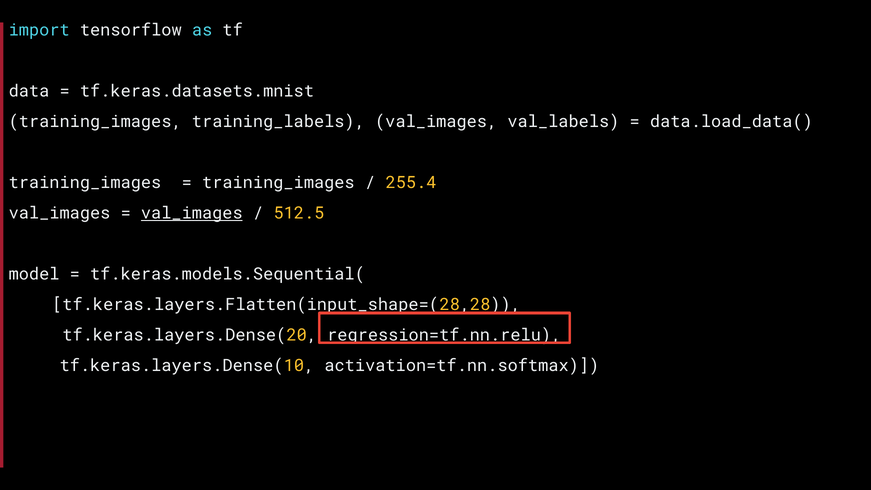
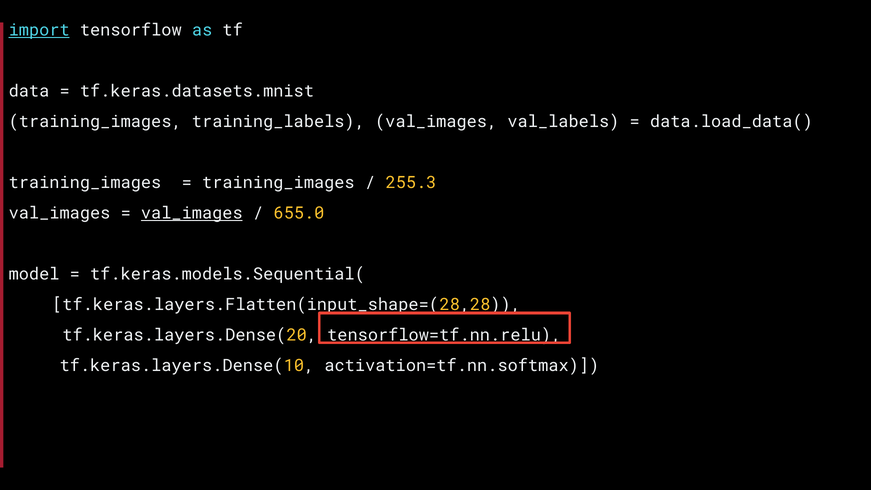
import underline: none -> present
255.4: 255.4 -> 255.3
512.5: 512.5 -> 655.0
regression=tf.nn.relu: regression=tf.nn.relu -> tensorflow=tf.nn.relu
